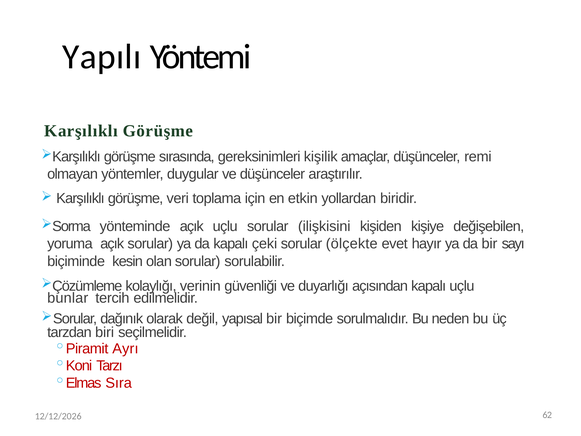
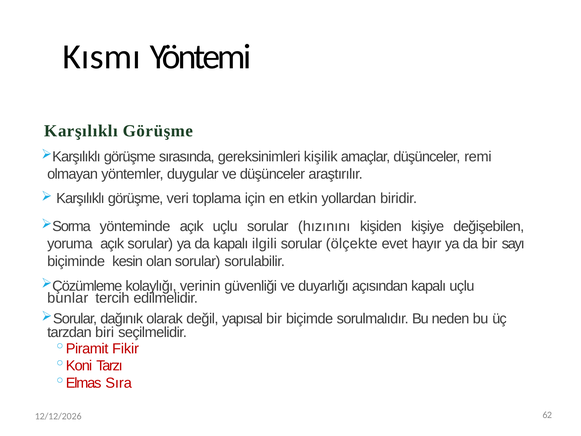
Yapılı: Yapılı -> Kısmı
ilişkisini: ilişkisini -> hızınını
çeki: çeki -> ilgili
Ayrı: Ayrı -> Fikir
